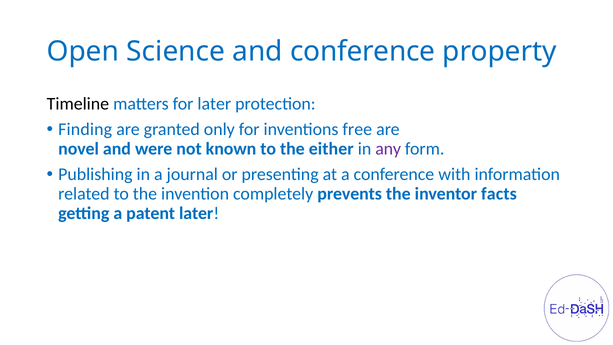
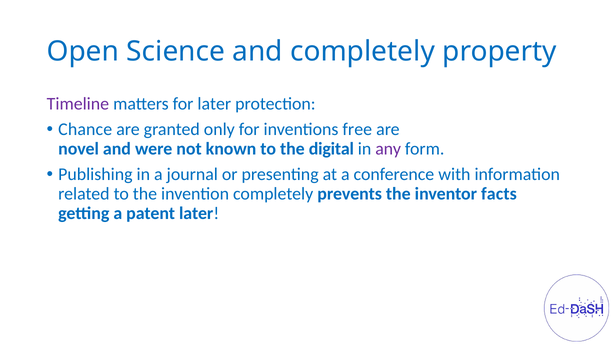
and conference: conference -> completely
Timeline colour: black -> purple
Finding: Finding -> Chance
either: either -> digital
